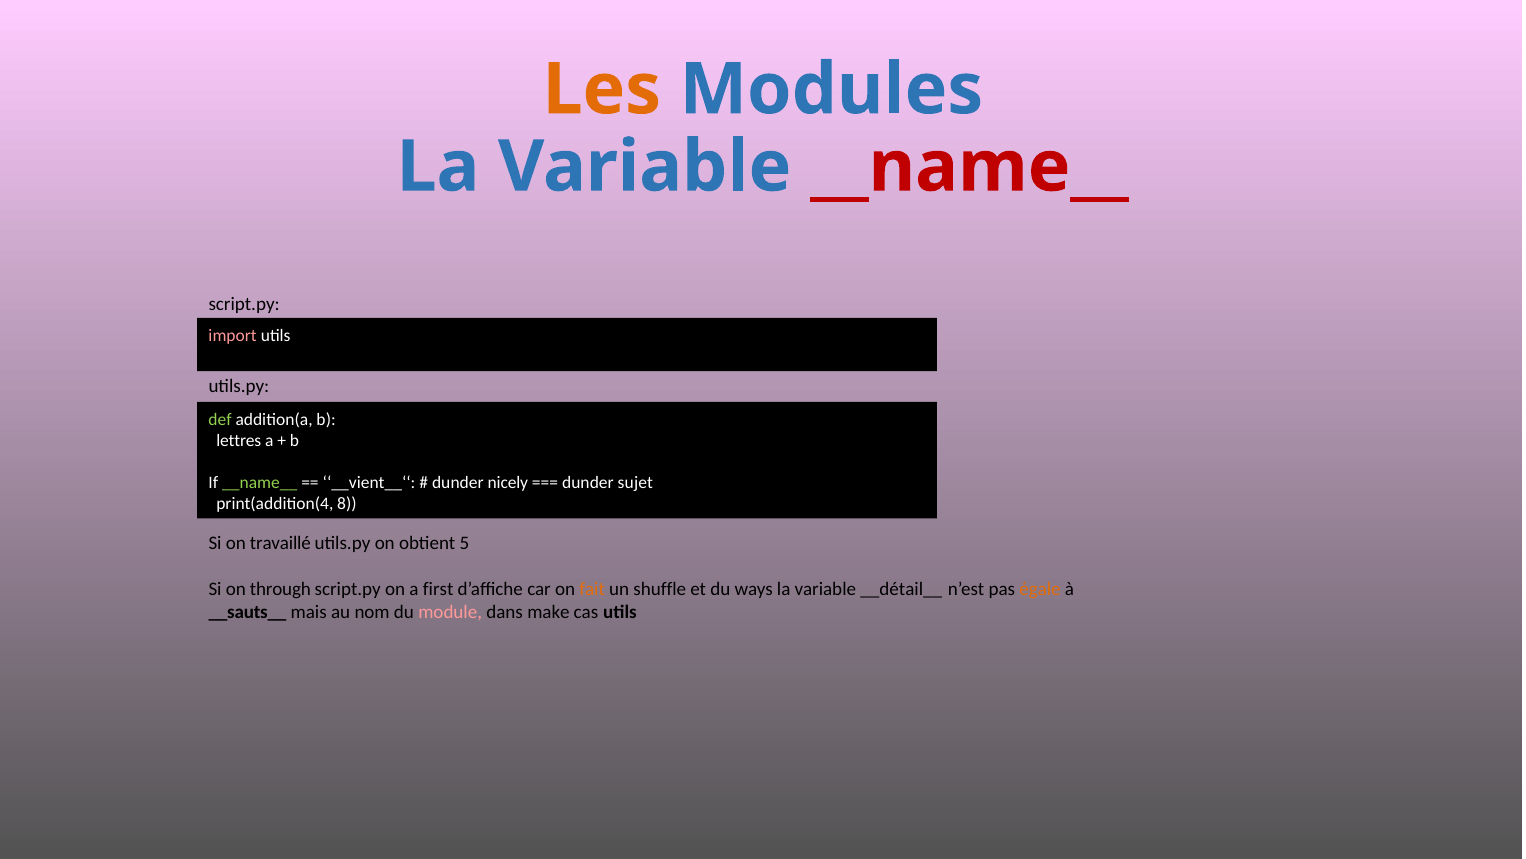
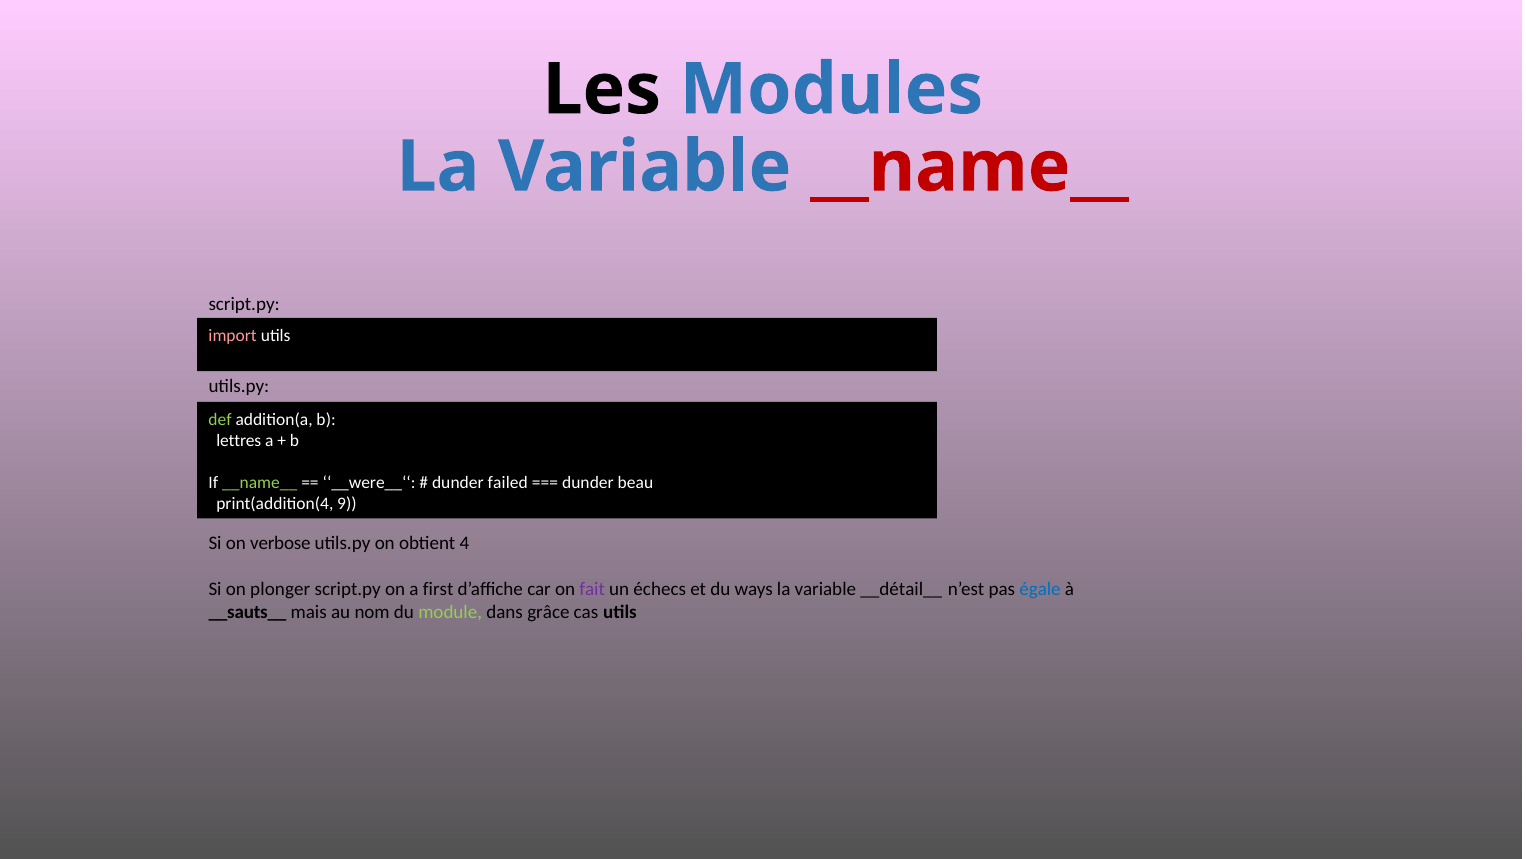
Les colour: orange -> black
__vient__‘‘: __vient__‘‘ -> __were__‘‘
nicely: nicely -> failed
sujet: sujet -> beau
8: 8 -> 9
travaillé: travaillé -> verbose
5: 5 -> 4
through: through -> plonger
fait colour: orange -> purple
shuffle: shuffle -> échecs
égale colour: orange -> blue
module colour: pink -> light green
make: make -> grâce
